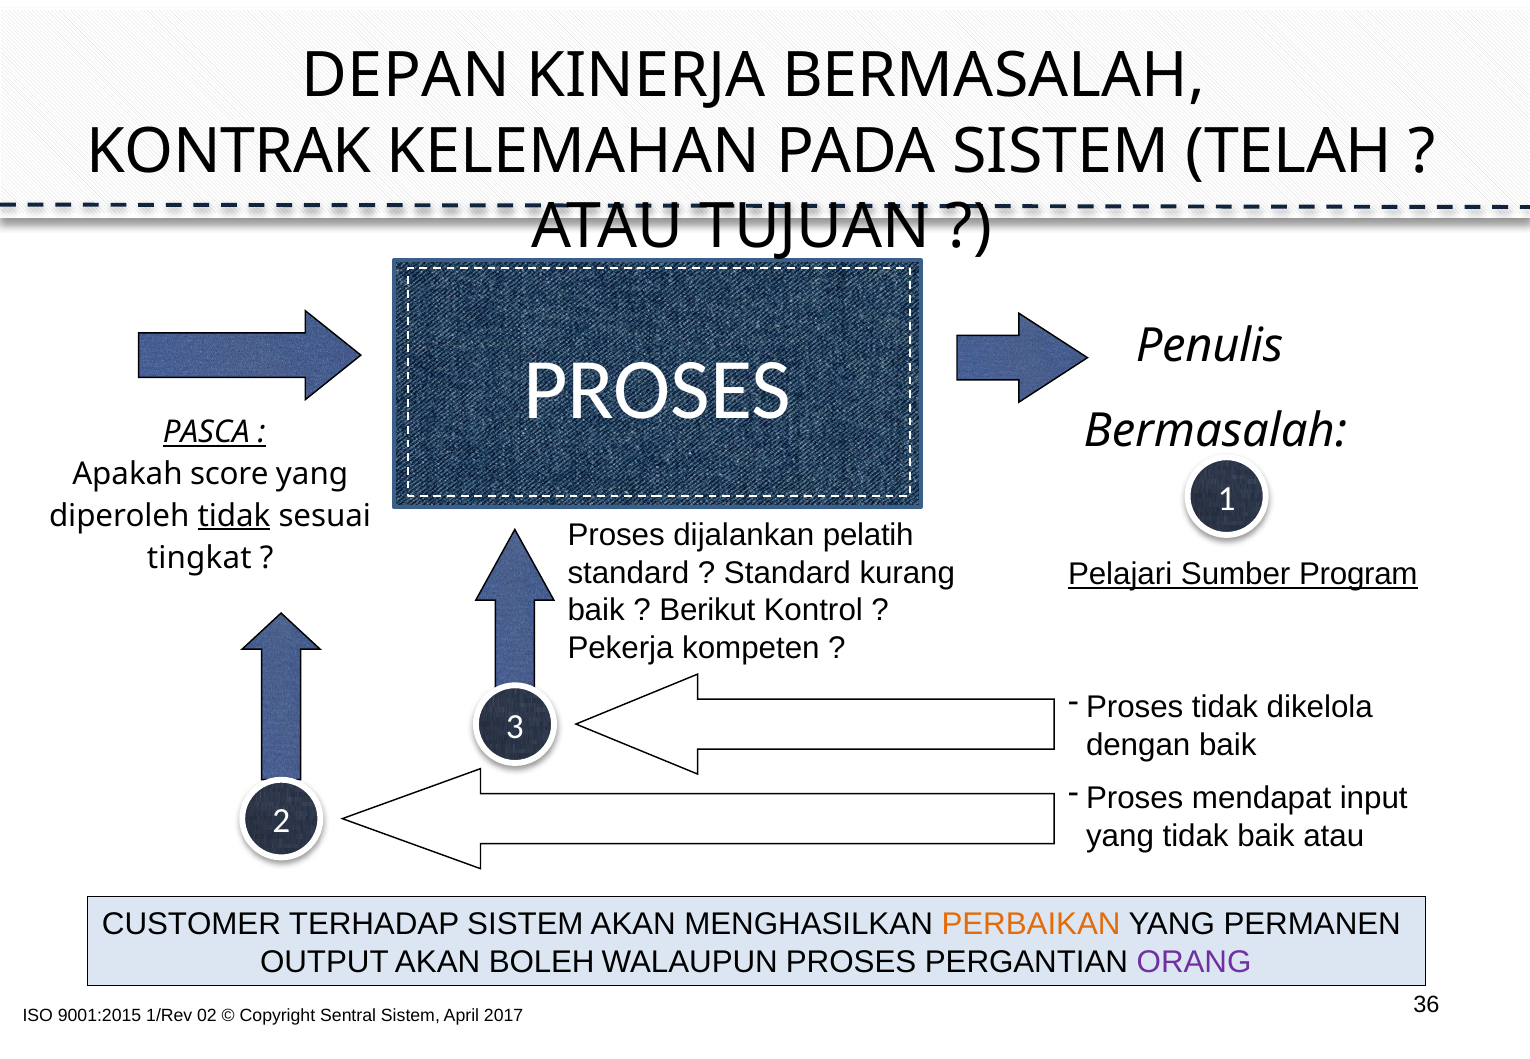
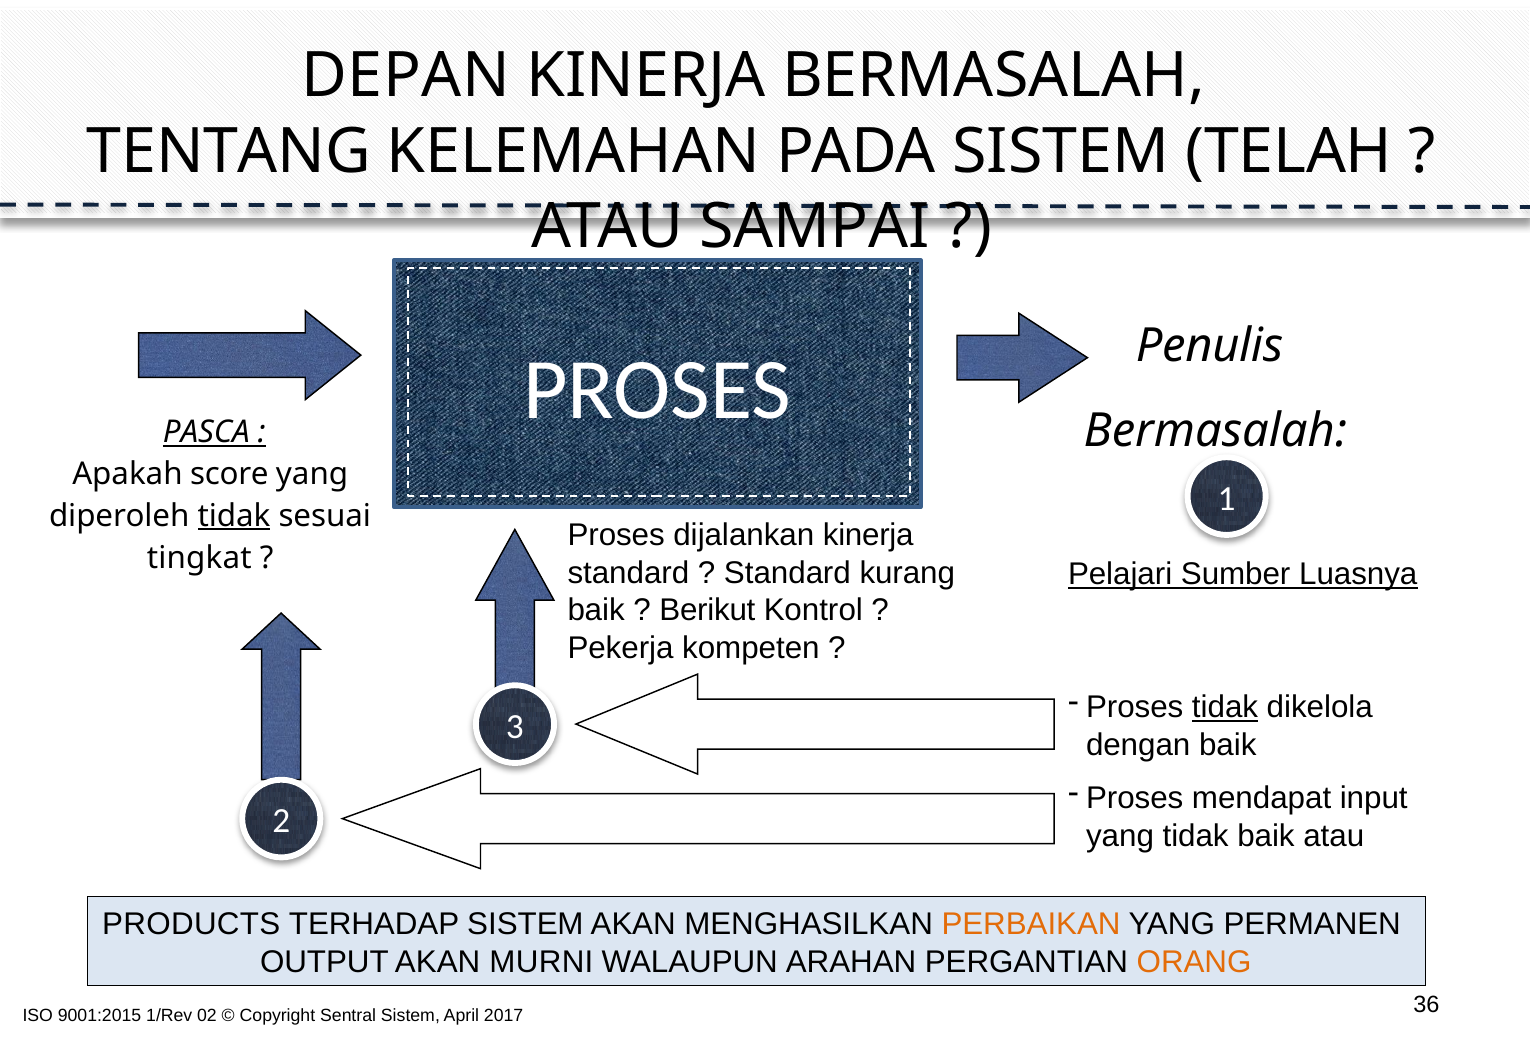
KONTRAK: KONTRAK -> TENTANG
TUJUAN: TUJUAN -> SAMPAI
dijalankan pelatih: pelatih -> kinerja
Program: Program -> Luasnya
tidak at (1225, 708) underline: none -> present
CUSTOMER: CUSTOMER -> PRODUCTS
BOLEH: BOLEH -> MURNI
WALAUPUN PROSES: PROSES -> ARAHAN
ORANG colour: purple -> orange
